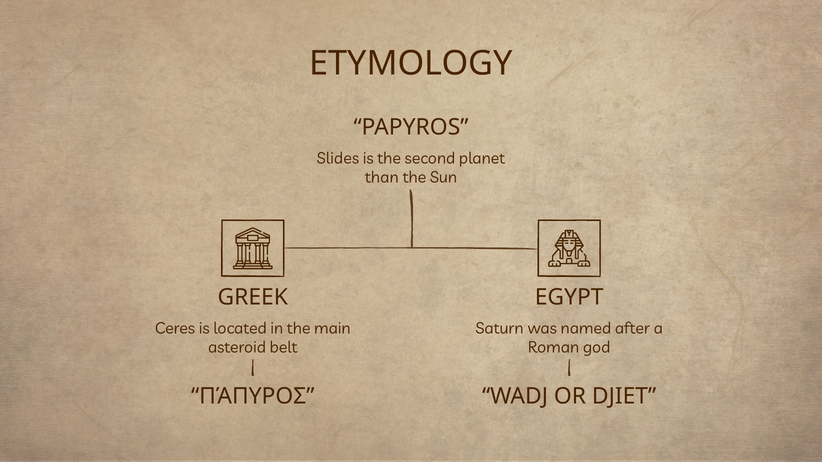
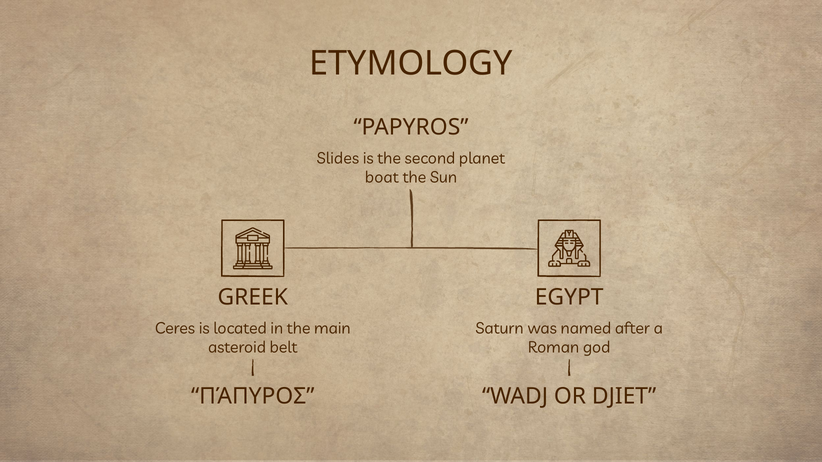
than: than -> boat
